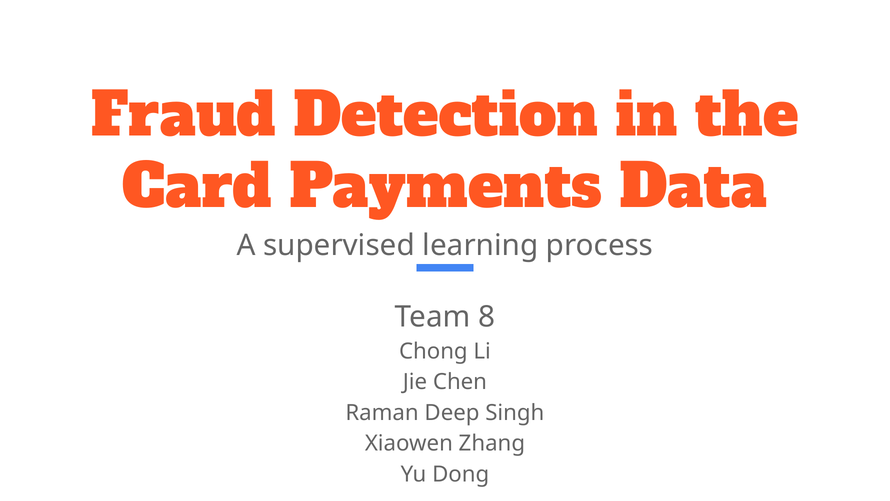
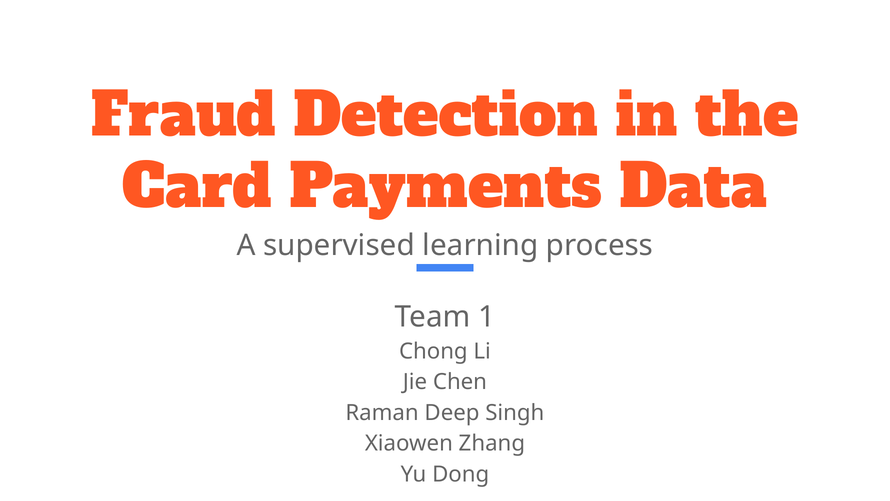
8: 8 -> 1
